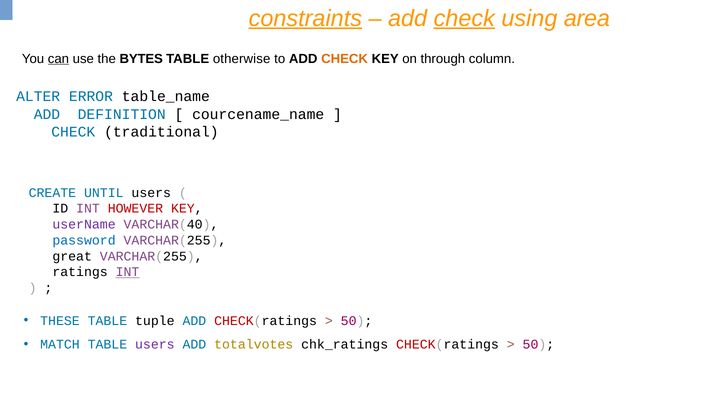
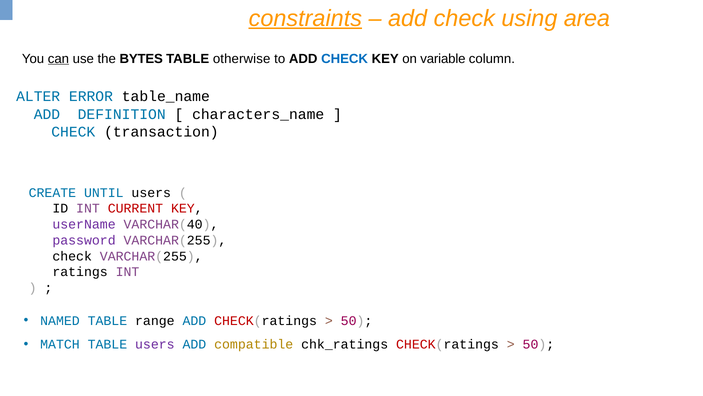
check at (464, 18) underline: present -> none
CHECK at (345, 59) colour: orange -> blue
through: through -> variable
courcename_name: courcename_name -> characters_name
traditional: traditional -> transaction
HOWEVER: HOWEVER -> CURRENT
password colour: blue -> purple
great at (72, 256): great -> check
INT at (128, 272) underline: present -> none
THESE: THESE -> NAMED
tuple: tuple -> range
totalvotes: totalvotes -> compatible
